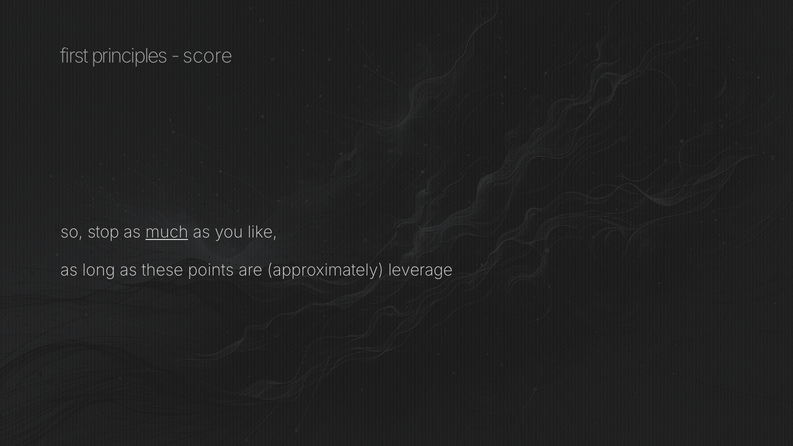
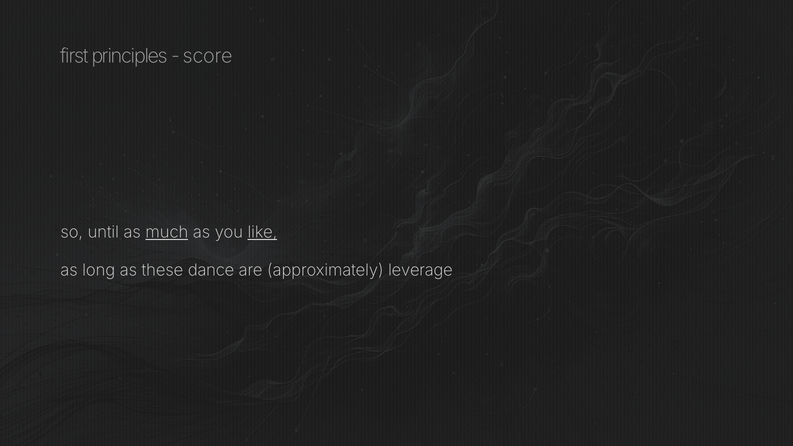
stop: stop -> until
like underline: none -> present
points: points -> dance
